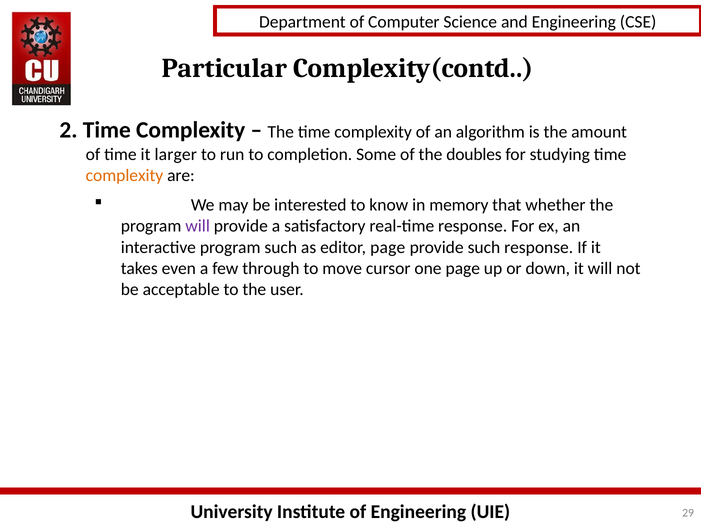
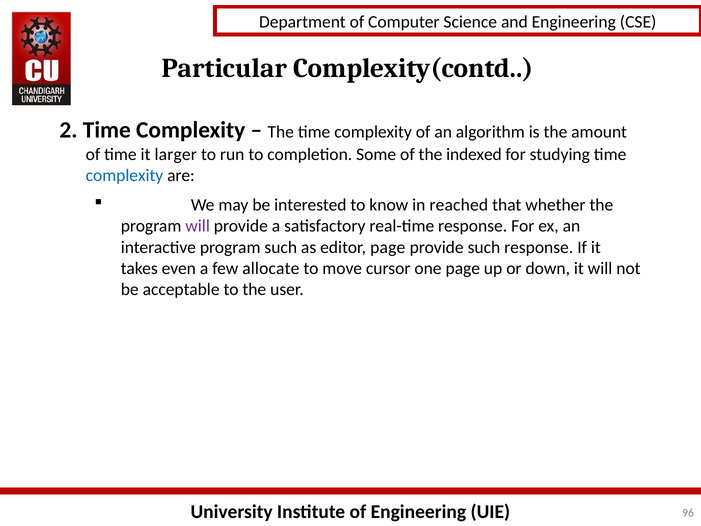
doubles: doubles -> indexed
complexity at (125, 175) colour: orange -> blue
memory: memory -> reached
through: through -> allocate
29: 29 -> 96
